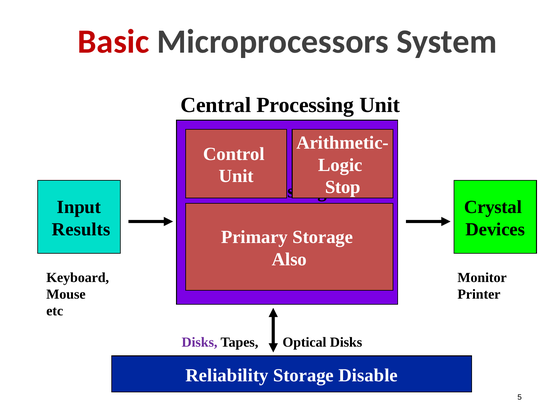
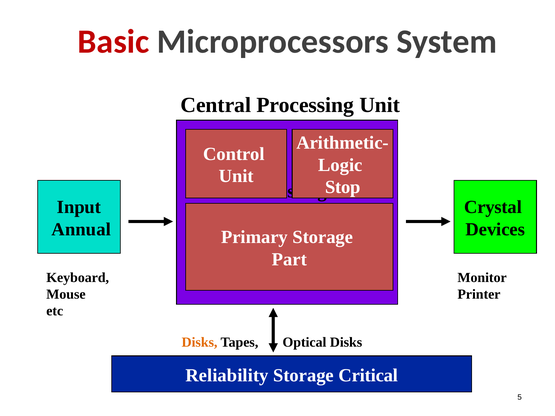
Results: Results -> Annual
Also: Also -> Part
Disks at (200, 343) colour: purple -> orange
Disable: Disable -> Critical
